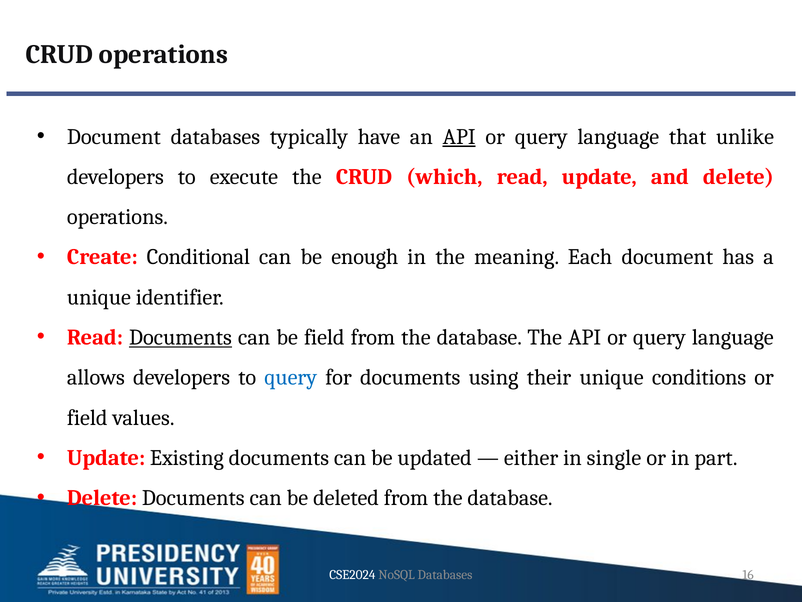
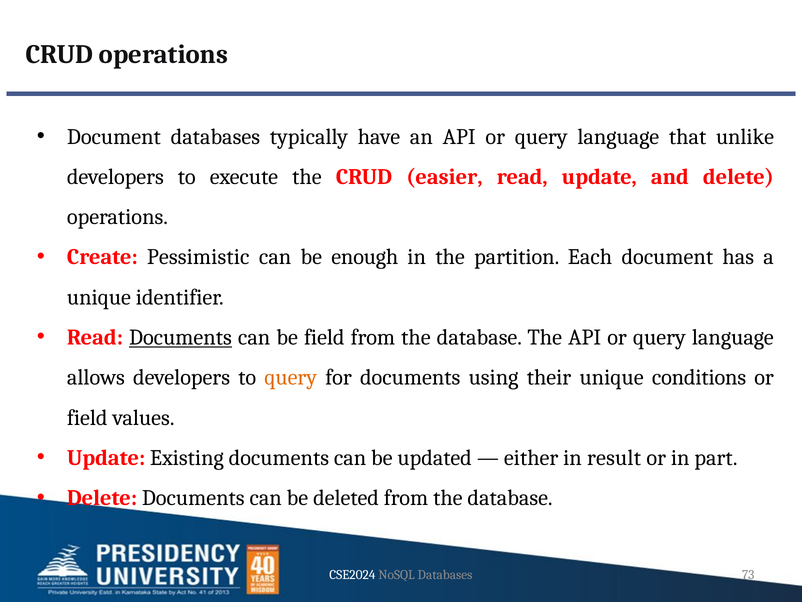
API at (459, 137) underline: present -> none
which: which -> easier
Conditional: Conditional -> Pessimistic
meaning: meaning -> partition
query at (291, 377) colour: blue -> orange
single: single -> result
16: 16 -> 73
